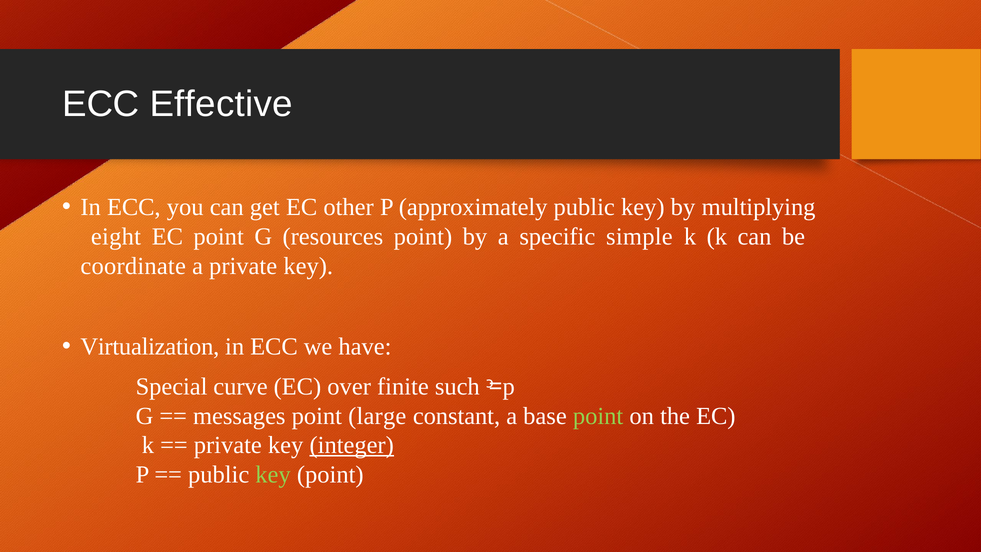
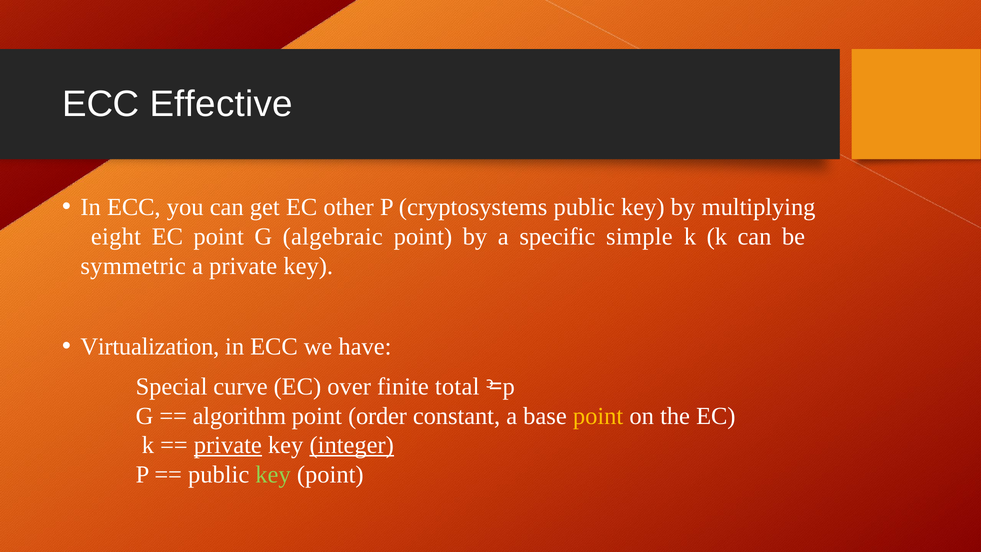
approximately: approximately -> cryptosystems
resources: resources -> algebraic
coordinate: coordinate -> symmetric
such: such -> total
messages: messages -> algorithm
large: large -> order
point at (598, 416) colour: light green -> yellow
private at (228, 445) underline: none -> present
